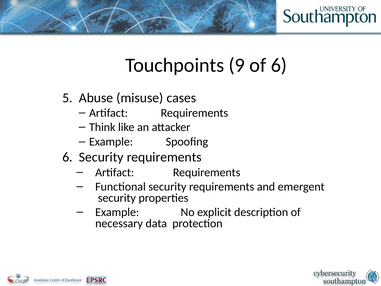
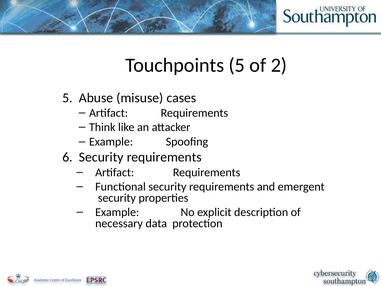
Touchpoints 9: 9 -> 5
of 6: 6 -> 2
